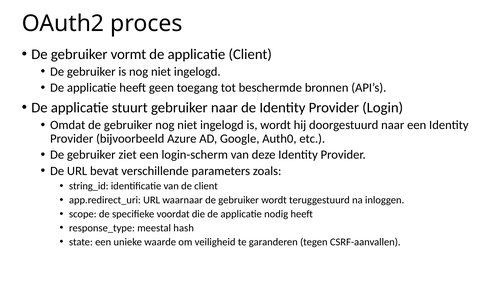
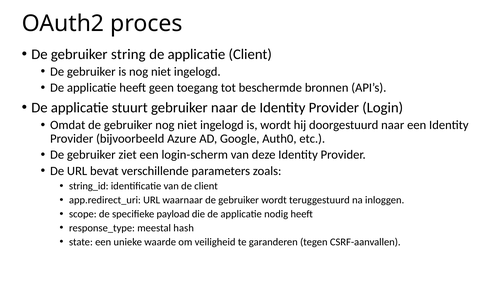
vormt: vormt -> string
voordat: voordat -> payload
